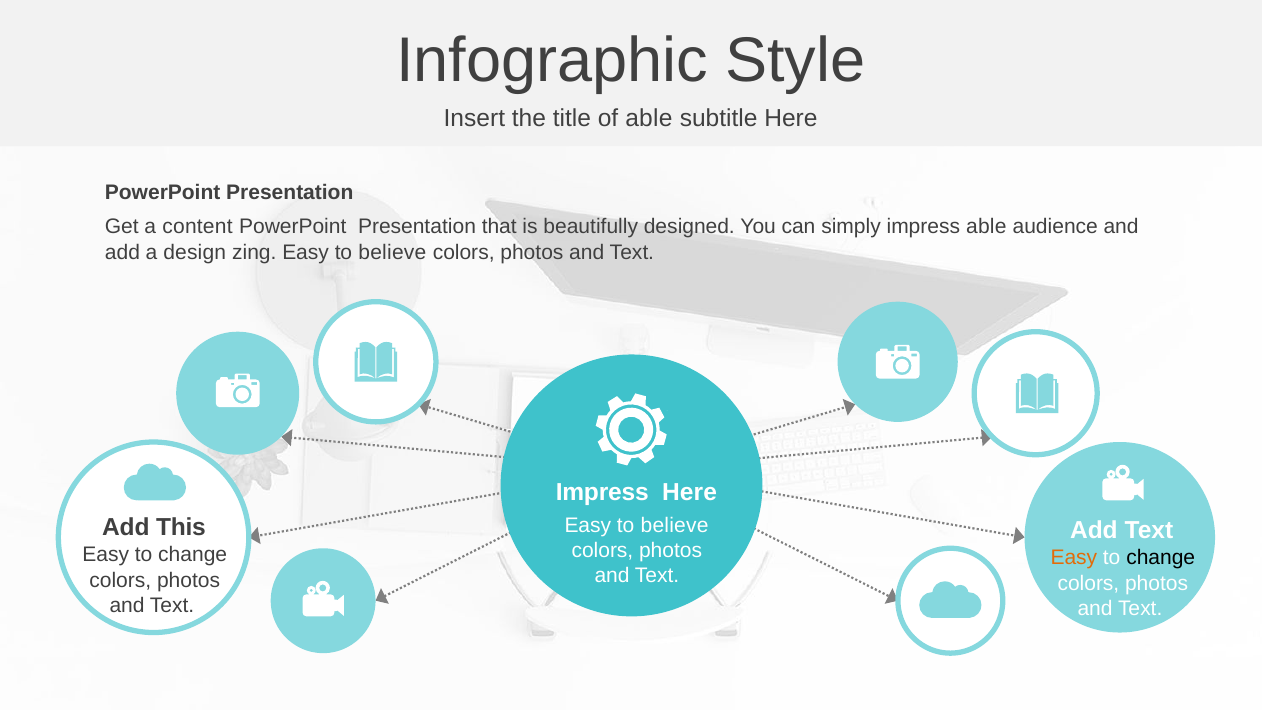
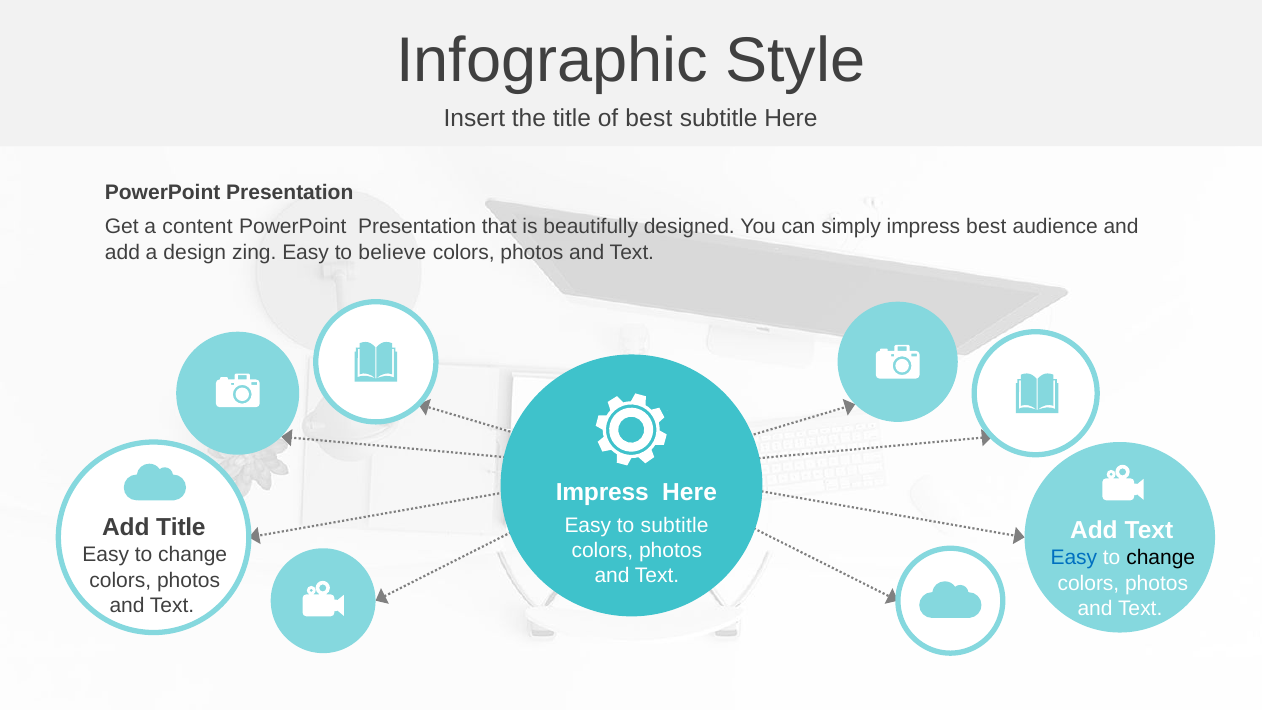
of able: able -> best
impress able: able -> best
believe at (675, 525): believe -> subtitle
Add This: This -> Title
Easy at (1074, 558) colour: orange -> blue
